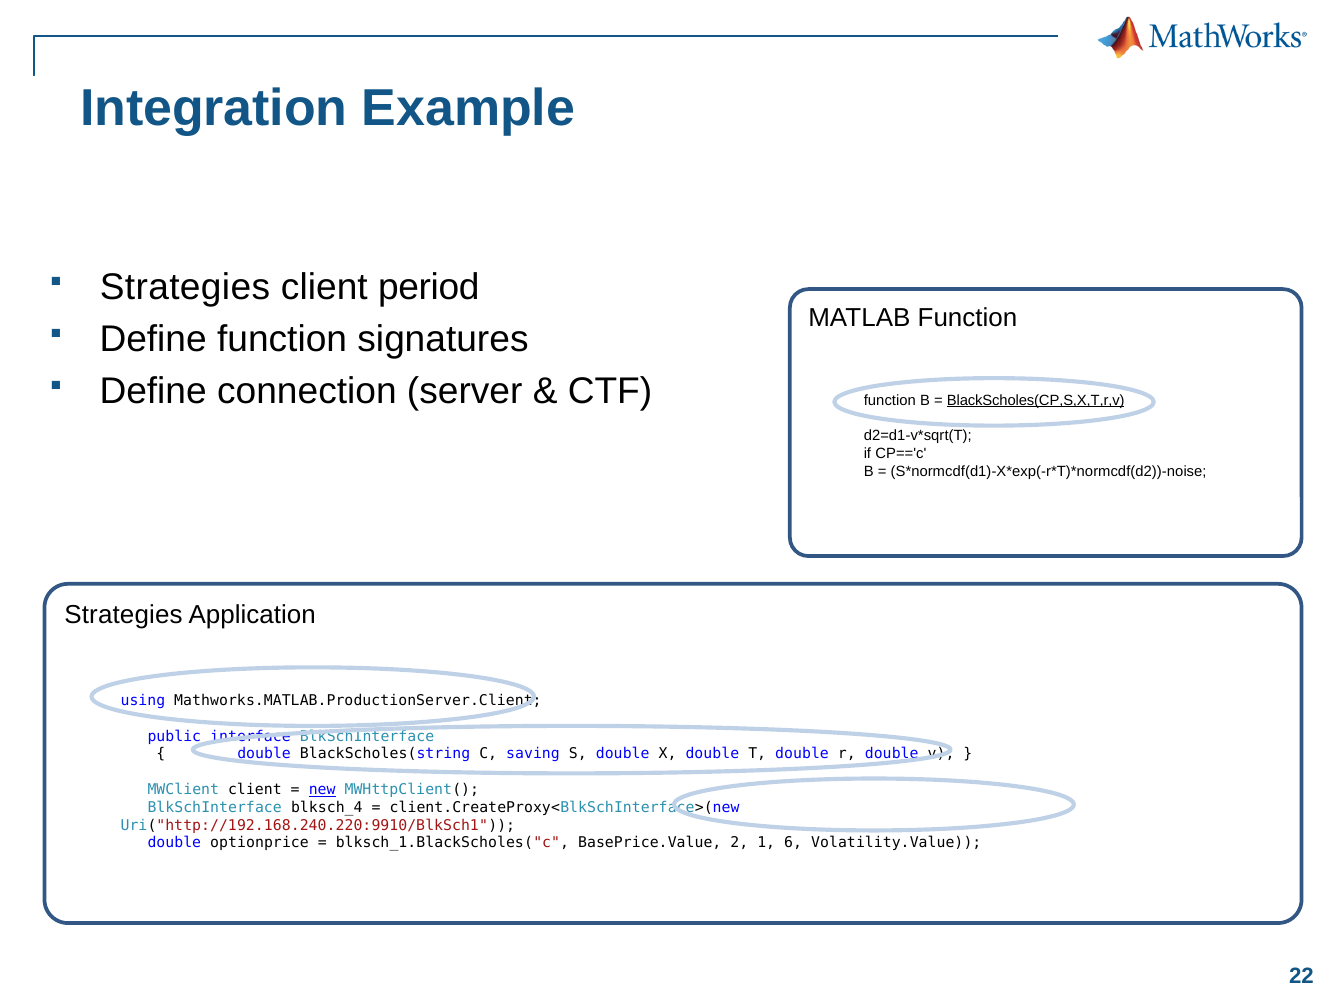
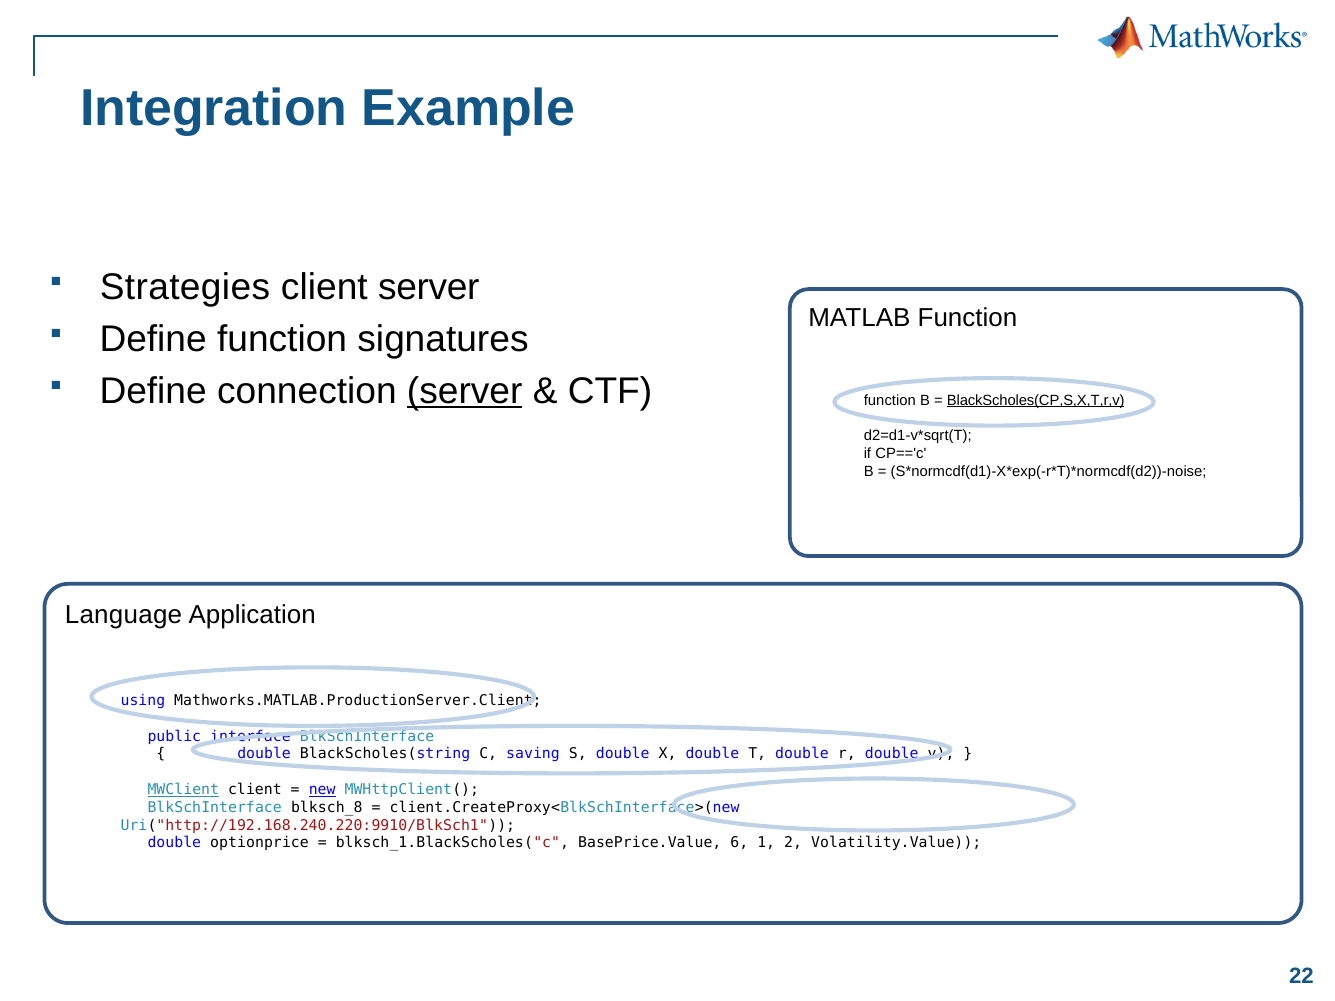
client period: period -> server
server at (465, 391) underline: none -> present
Strategies at (124, 615): Strategies -> Language
MWClient underline: none -> present
blksch_4: blksch_4 -> blksch_8
2: 2 -> 6
6: 6 -> 2
